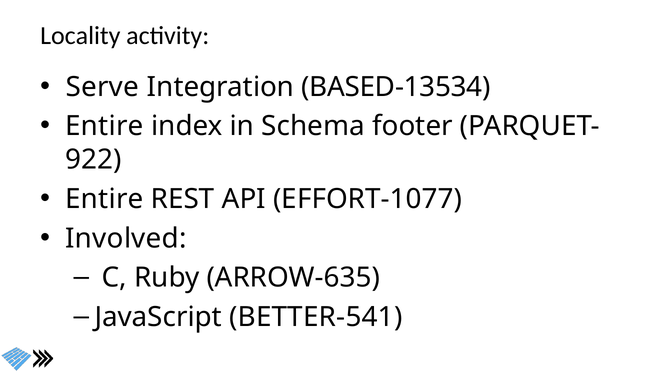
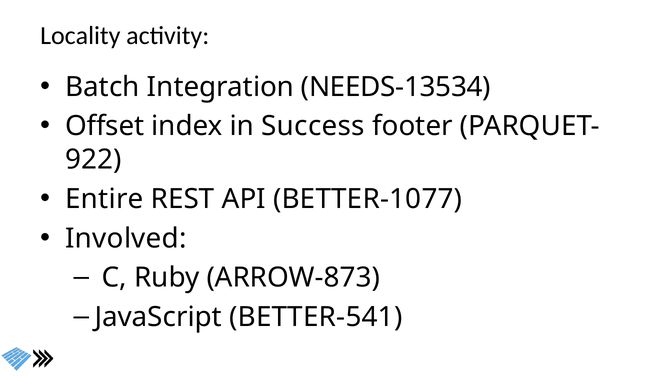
Serve: Serve -> Batch
BASED-13534: BASED-13534 -> NEEDS-13534
Entire at (104, 126): Entire -> Offset
Schema: Schema -> Success
EFFORT-1077: EFFORT-1077 -> BETTER-1077
ARROW-635: ARROW-635 -> ARROW-873
